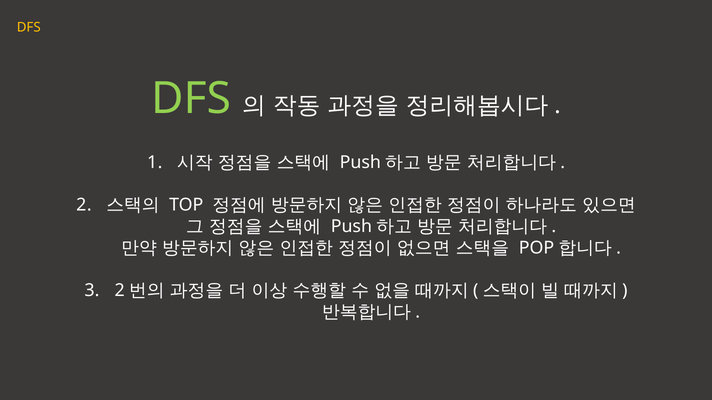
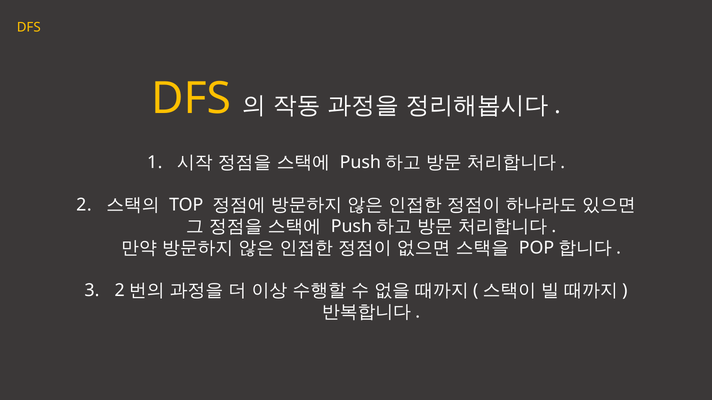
DFS at (191, 99) colour: light green -> yellow
